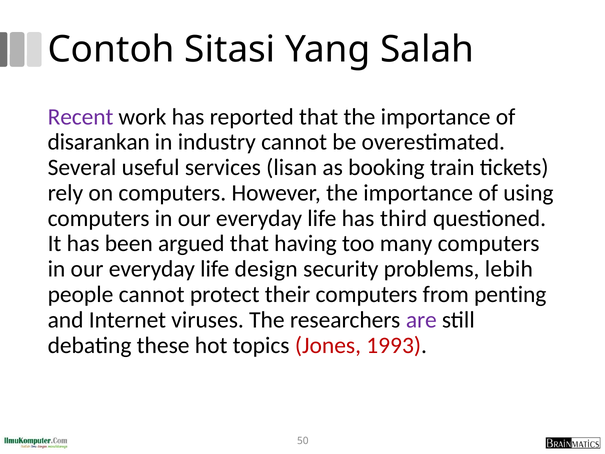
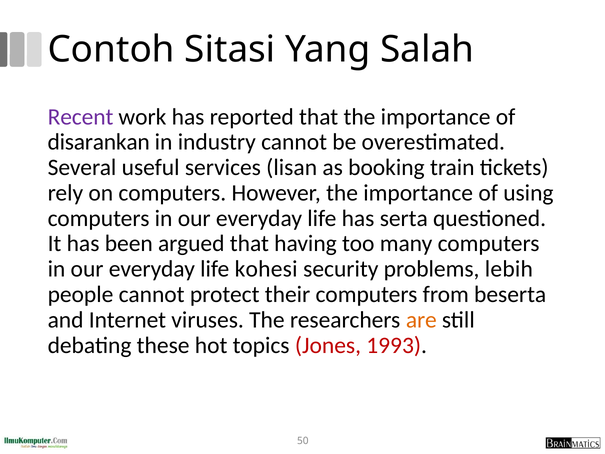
third: third -> serta
design: design -> kohesi
penting: penting -> beserta
are colour: purple -> orange
